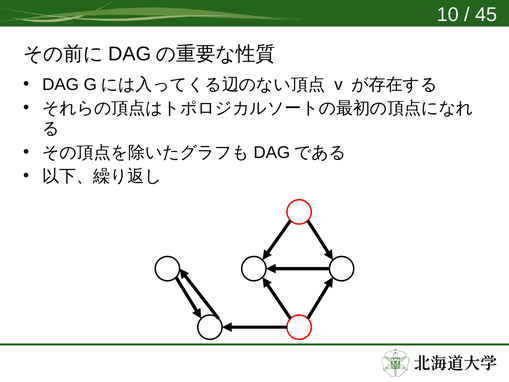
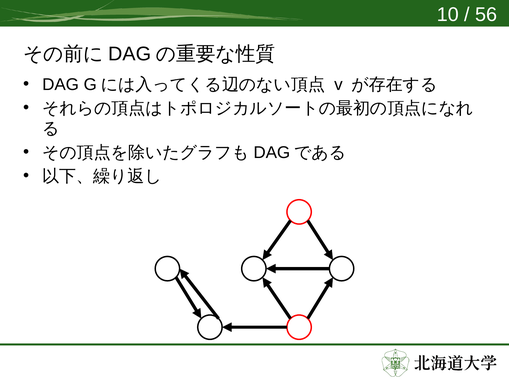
45: 45 -> 56
